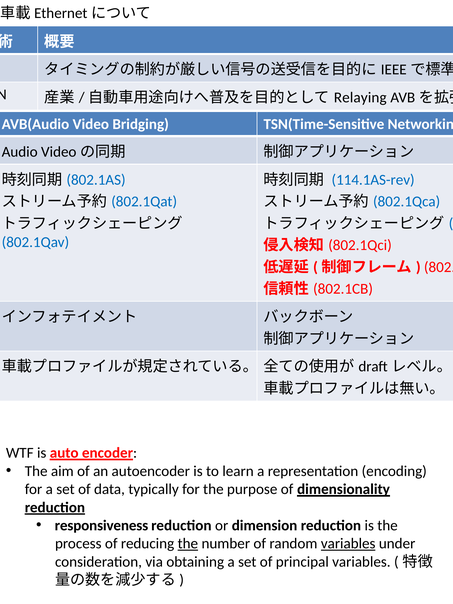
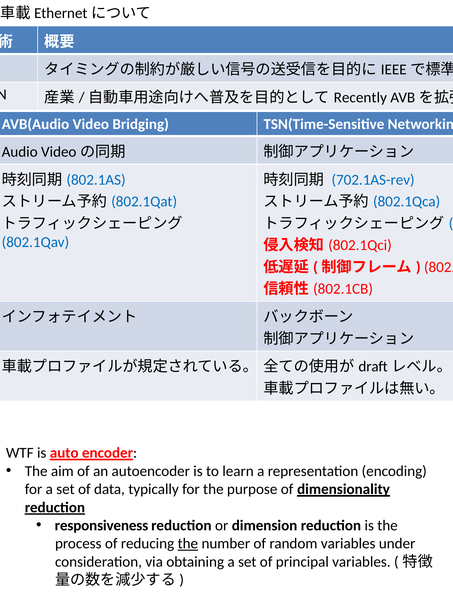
Relaying: Relaying -> Recently
114.1AS-rev: 114.1AS-rev -> 702.1AS-rev
variables at (348, 544) underline: present -> none
